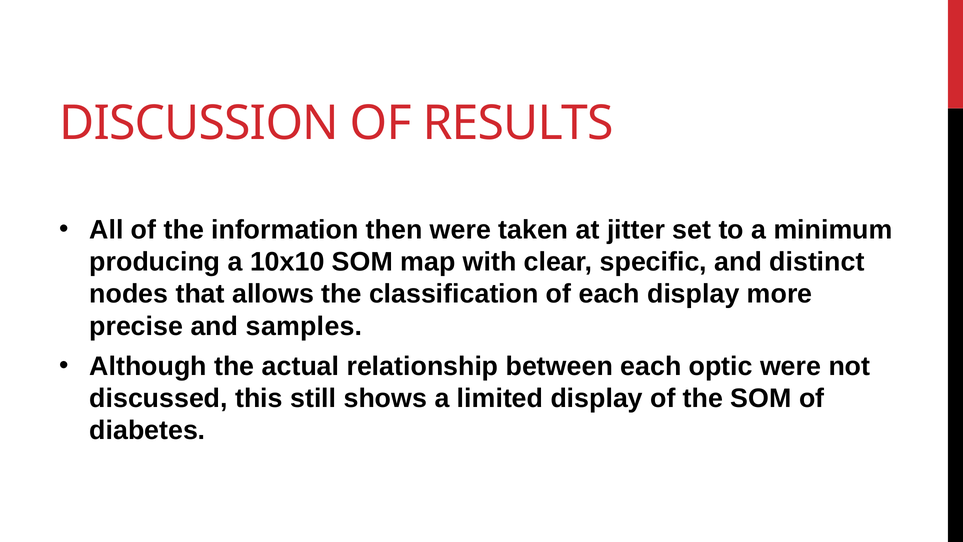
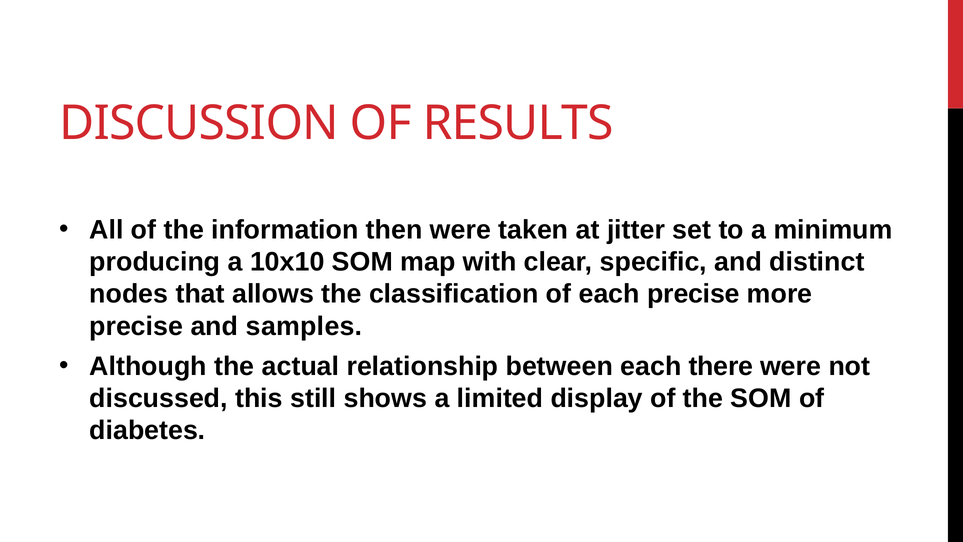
each display: display -> precise
optic: optic -> there
